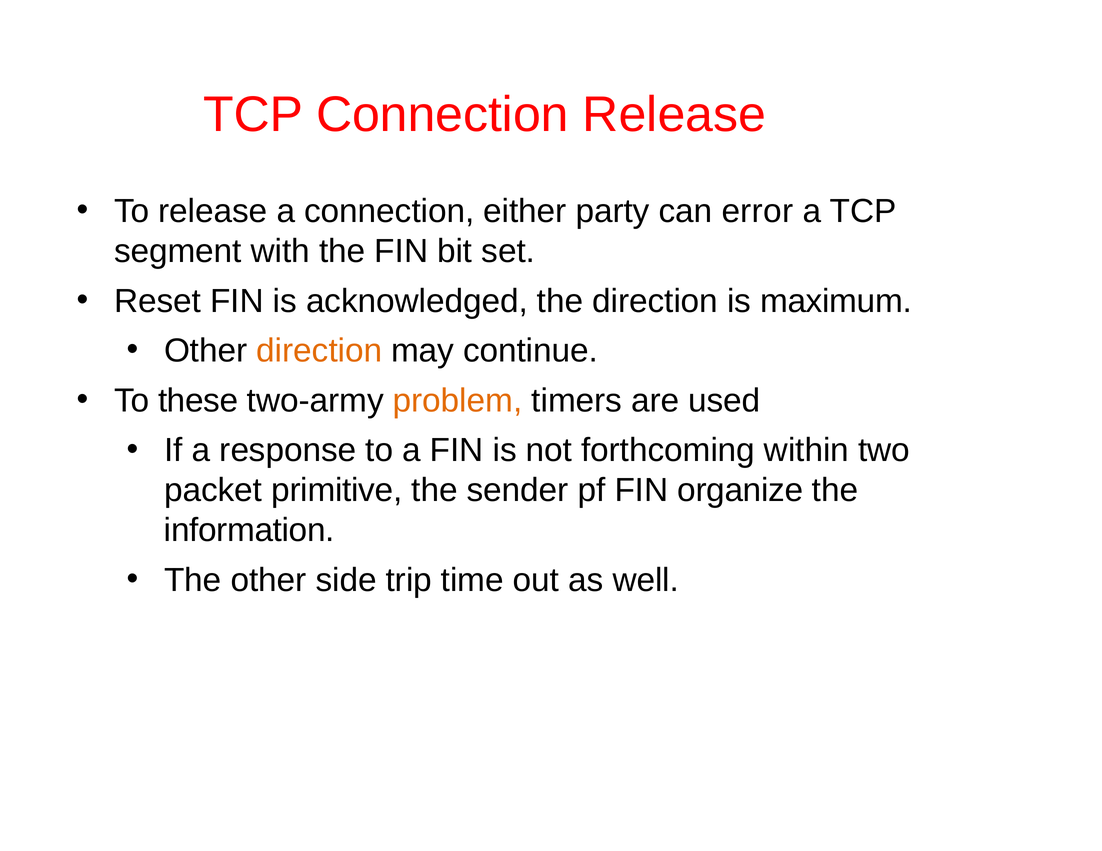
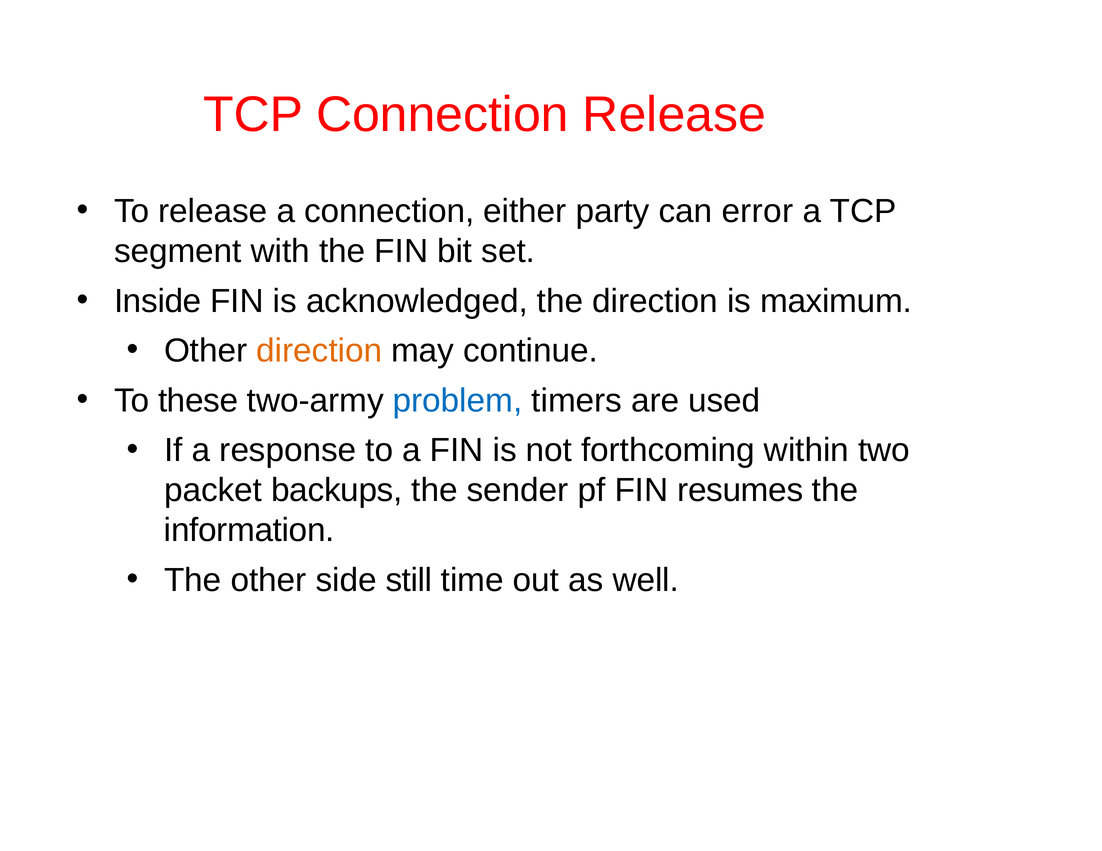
Reset: Reset -> Inside
problem colour: orange -> blue
primitive: primitive -> backups
organize: organize -> resumes
trip: trip -> still
